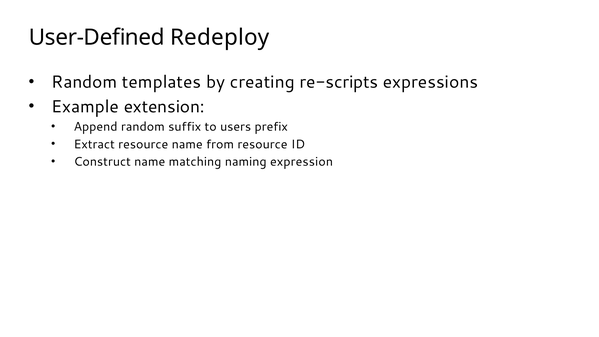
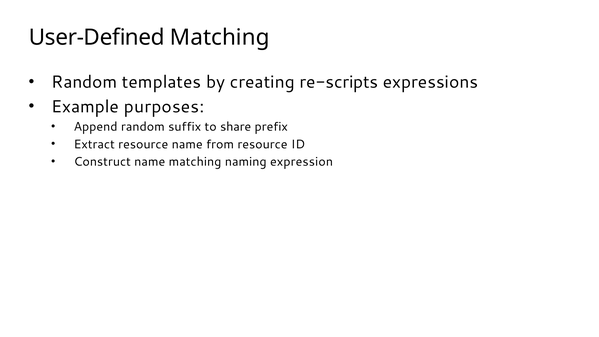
User-Defined Redeploy: Redeploy -> Matching
extension: extension -> purposes
users: users -> share
